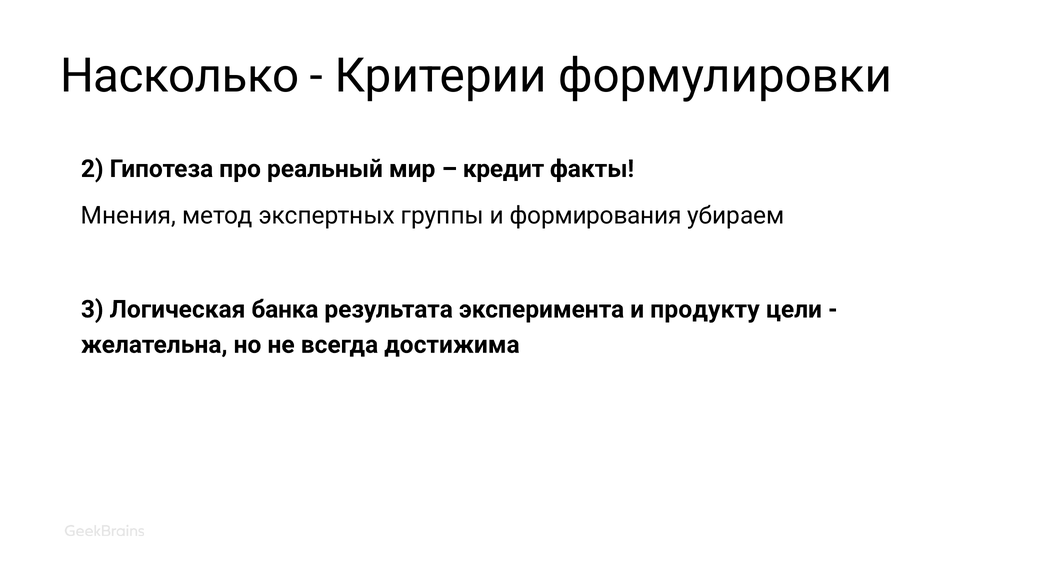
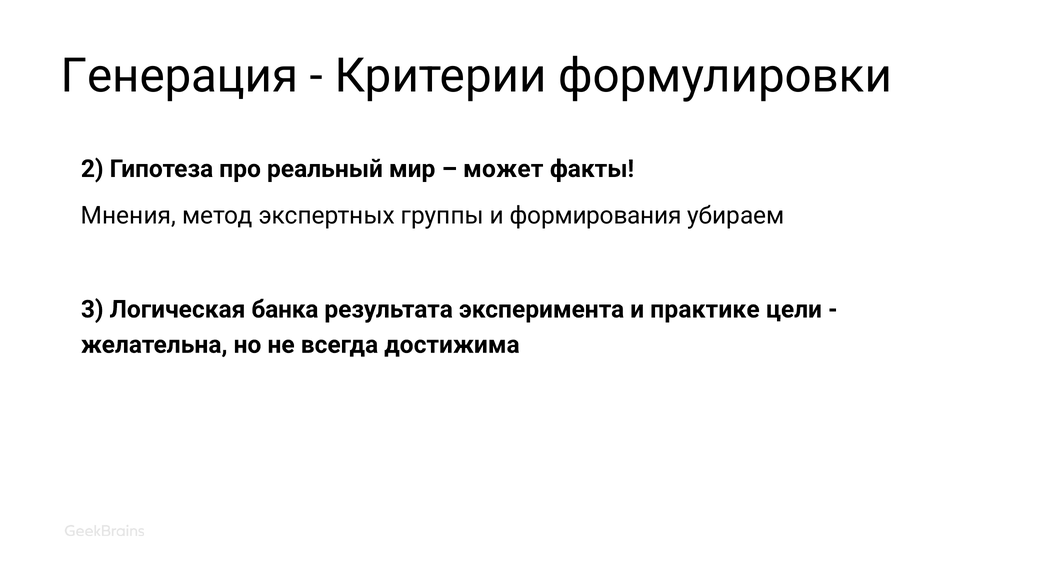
Насколько: Насколько -> Генерация
кредит: кредит -> может
продукту: продукту -> практике
